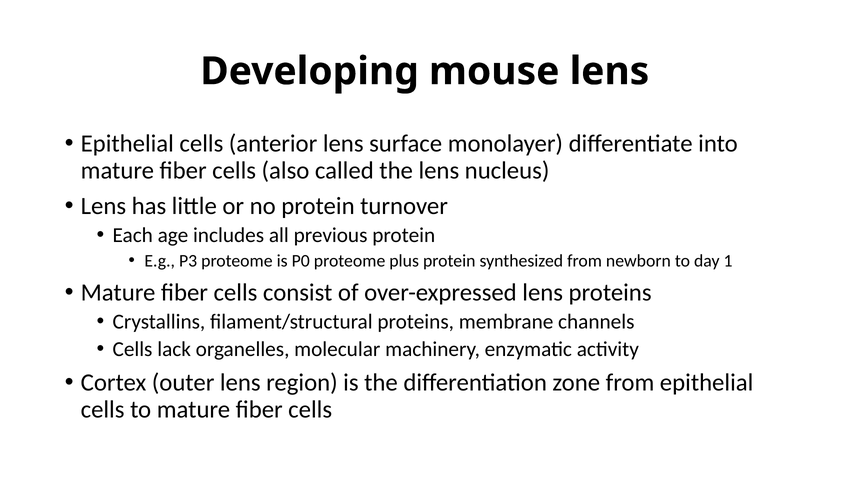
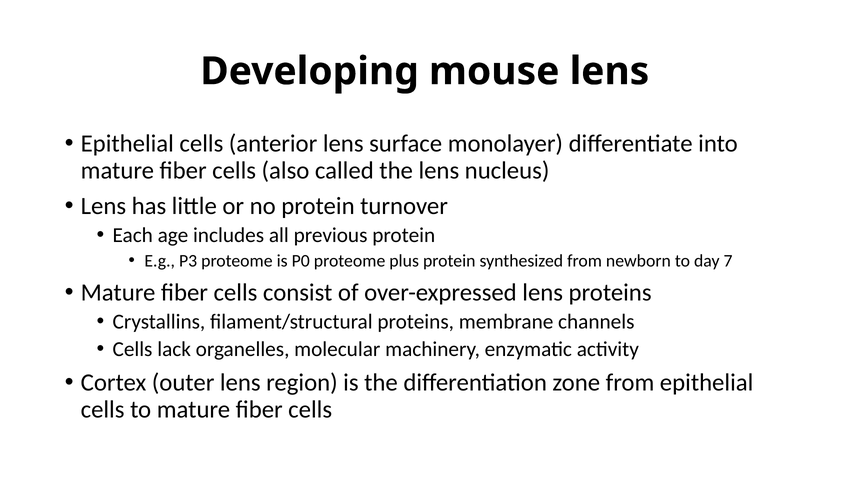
1: 1 -> 7
